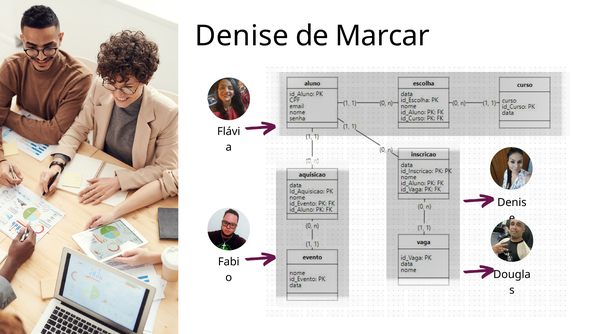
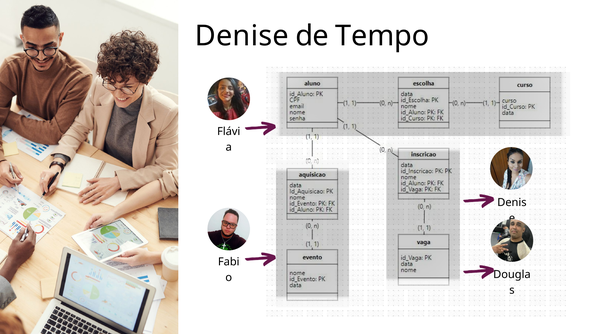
Marcar: Marcar -> Tempo
